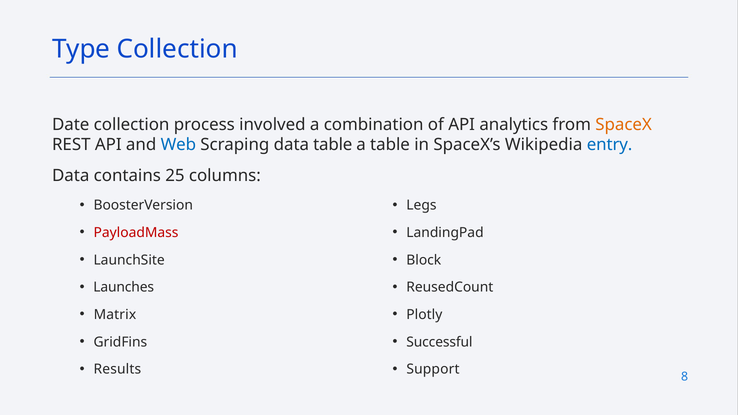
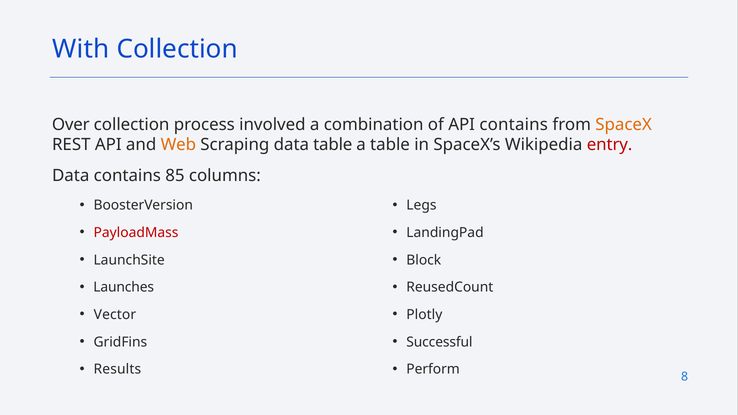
Type: Type -> With
Date: Date -> Over
API analytics: analytics -> contains
Web colour: blue -> orange
entry colour: blue -> red
25: 25 -> 85
Matrix: Matrix -> Vector
Support: Support -> Perform
